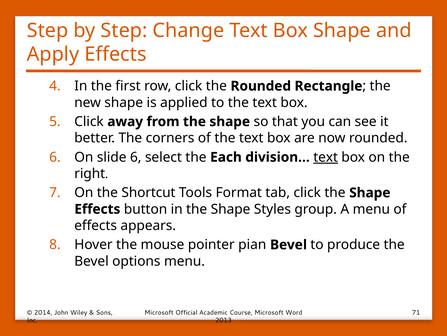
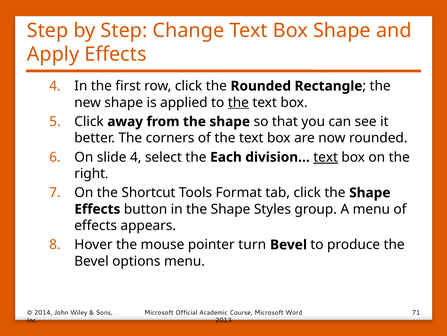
the at (238, 102) underline: none -> present
slide 6: 6 -> 4
pian: pian -> turn
